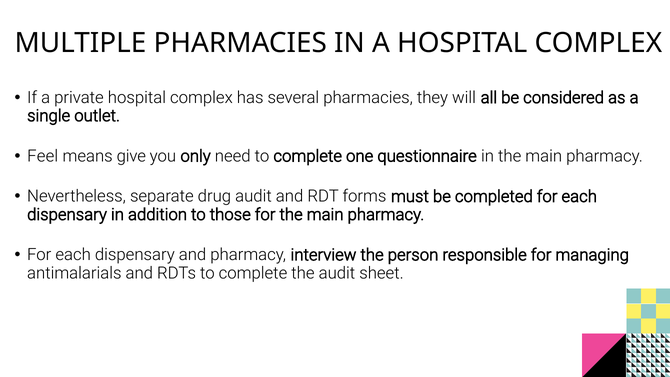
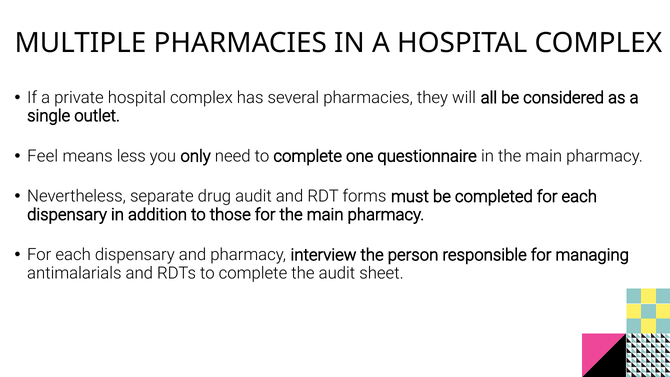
give: give -> less
